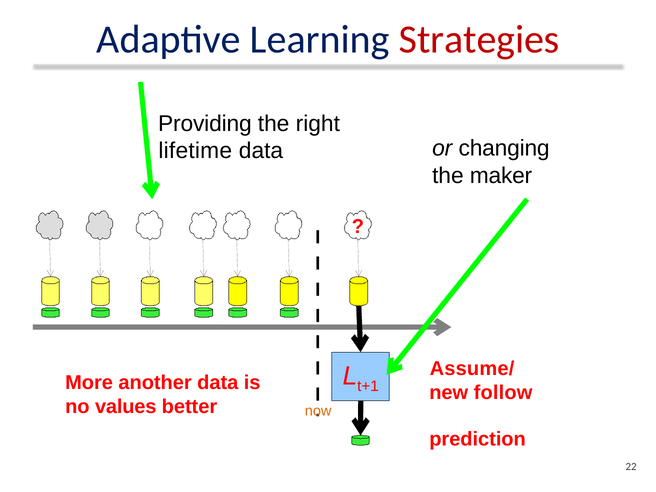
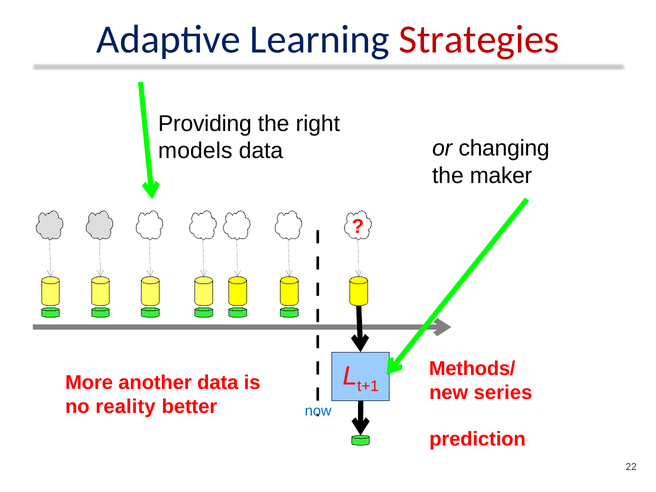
lifetime: lifetime -> models
Assume/: Assume/ -> Methods/
follow: follow -> series
values: values -> reality
now colour: orange -> blue
